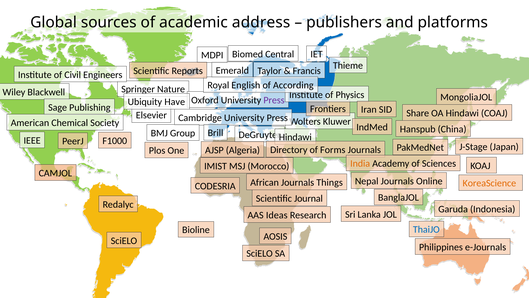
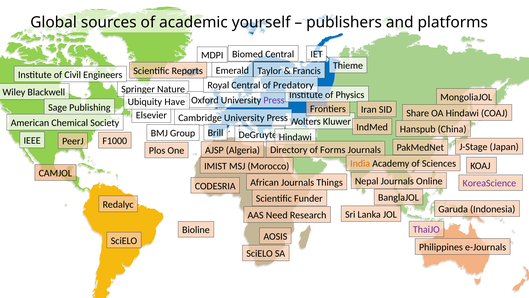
address: address -> yourself
Royal English: English -> Central
According: According -> Predatory
KoreaScience colour: orange -> purple
Journal: Journal -> Funder
Ideas: Ideas -> Need
ThaiJO colour: blue -> purple
